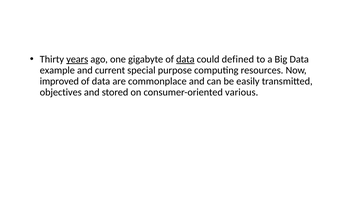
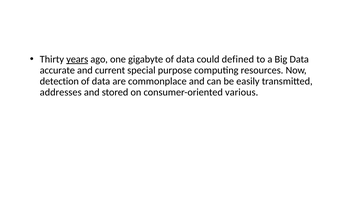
data at (185, 59) underline: present -> none
example: example -> accurate
improved: improved -> detection
objectives: objectives -> addresses
